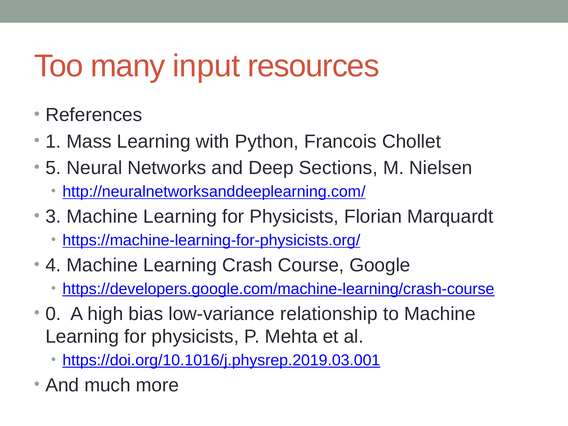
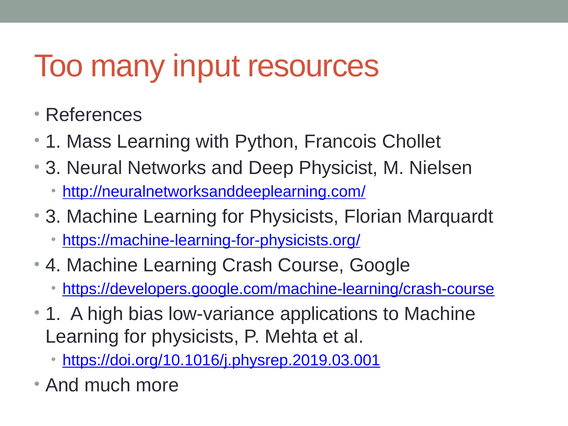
5 at (53, 168): 5 -> 3
Sections: Sections -> Physicist
0 at (53, 314): 0 -> 1
relationship: relationship -> applications
